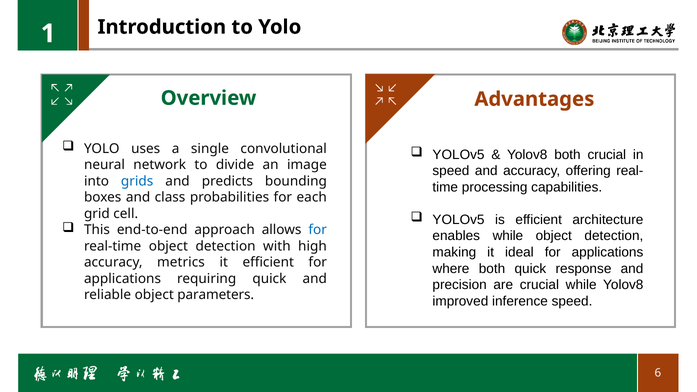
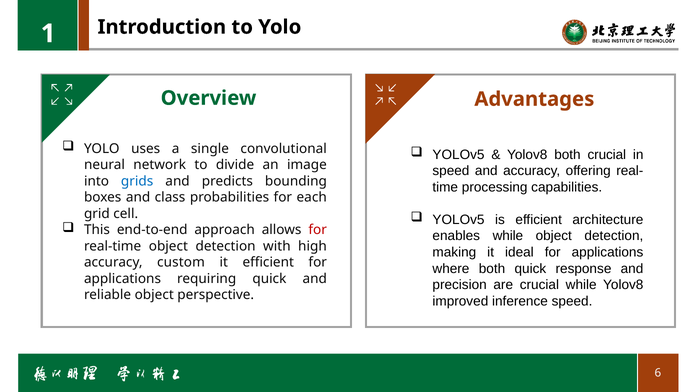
for at (318, 230) colour: blue -> red
metrics: metrics -> custom
parameters: parameters -> perspective
